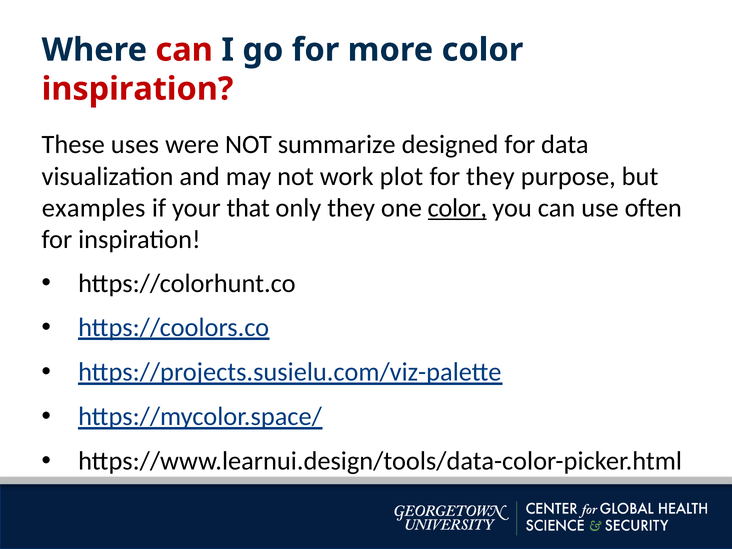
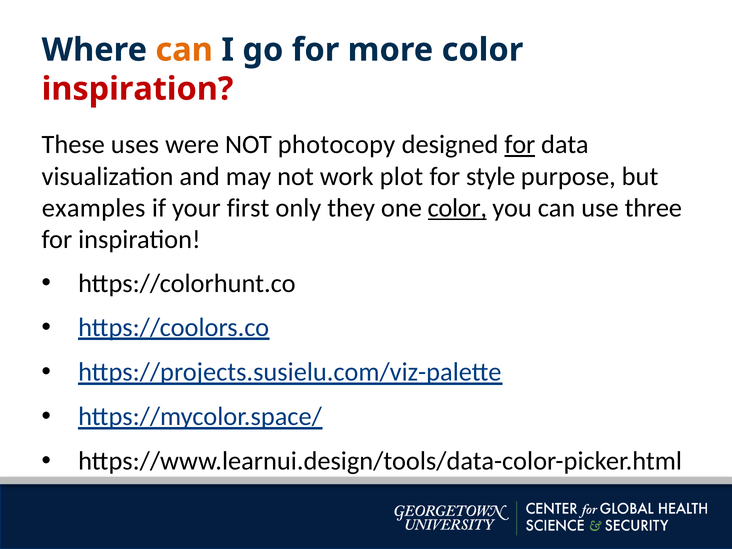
can at (184, 50) colour: red -> orange
summarize: summarize -> photocopy
for at (520, 145) underline: none -> present
for they: they -> style
that: that -> first
often: often -> three
